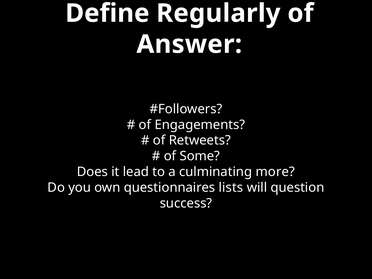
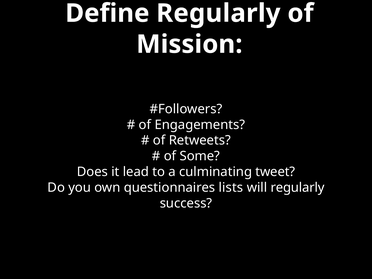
Answer: Answer -> Mission
more: more -> tweet
will question: question -> regularly
